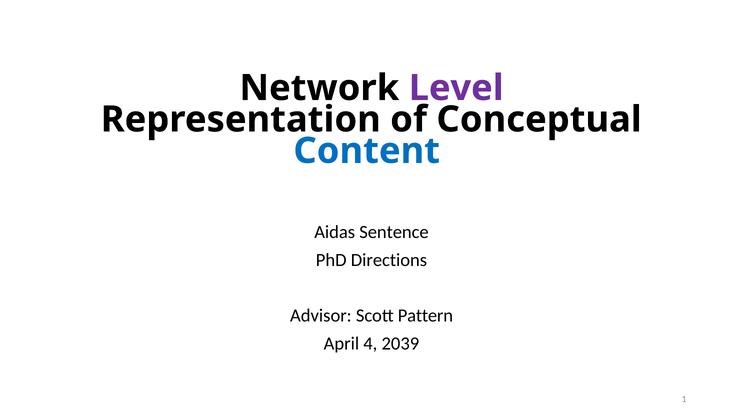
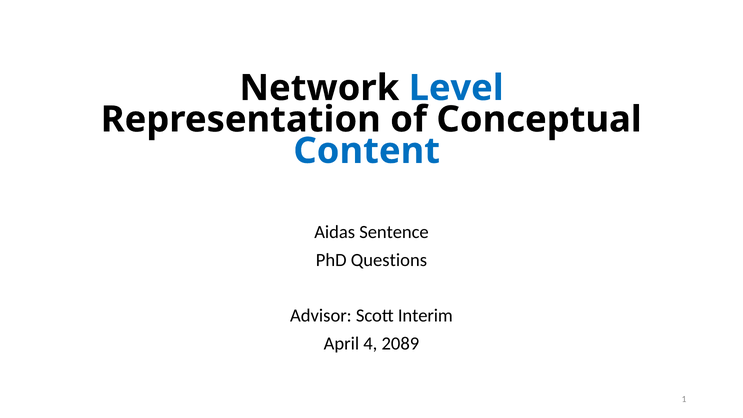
Level colour: purple -> blue
Directions: Directions -> Questions
Pattern: Pattern -> Interim
2039: 2039 -> 2089
